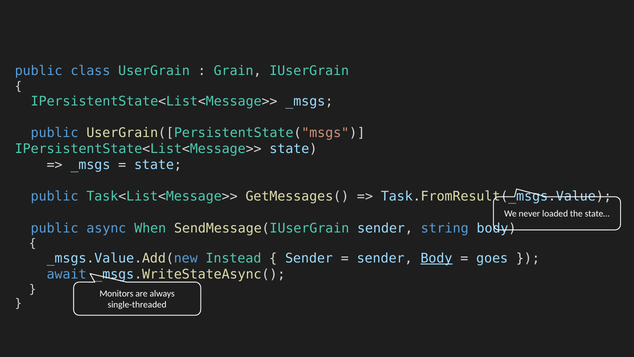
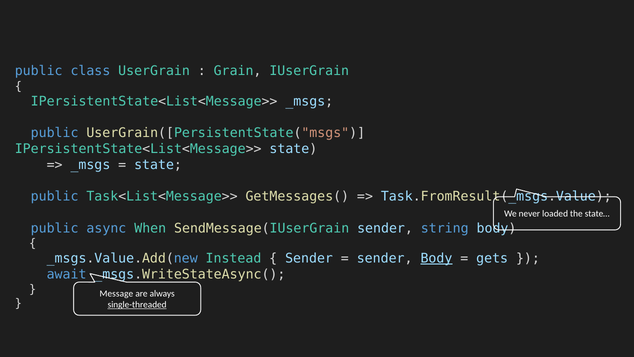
goes: goes -> gets
Monitors: Monitors -> Message
single-threaded underline: none -> present
